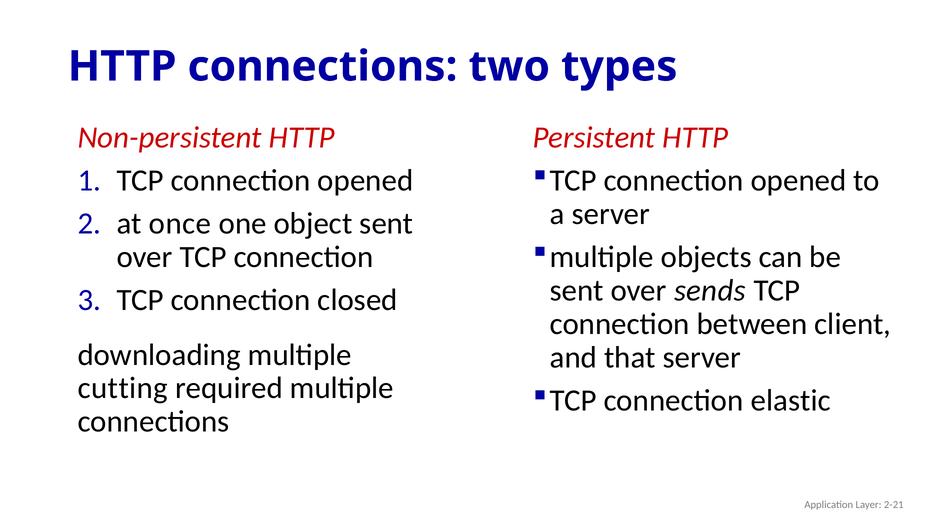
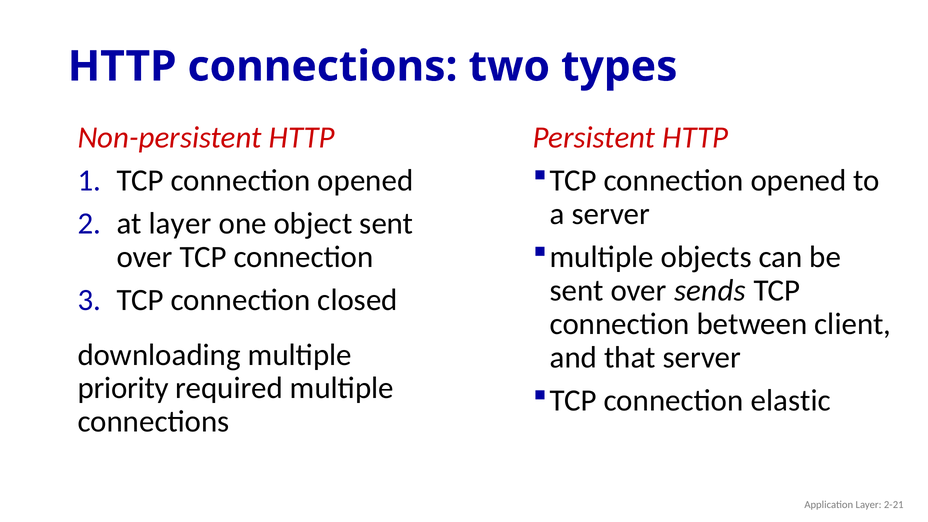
at once: once -> layer
cutting: cutting -> priority
